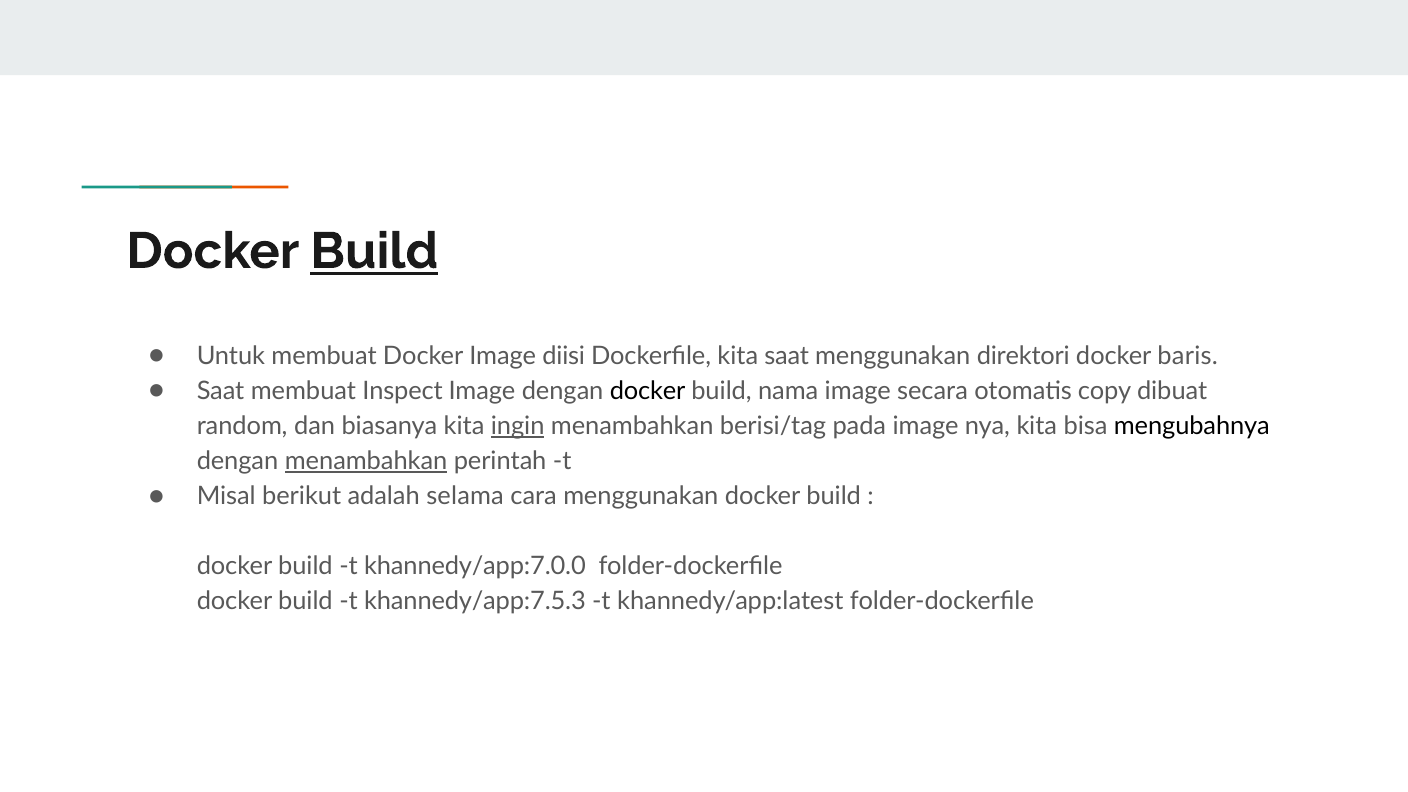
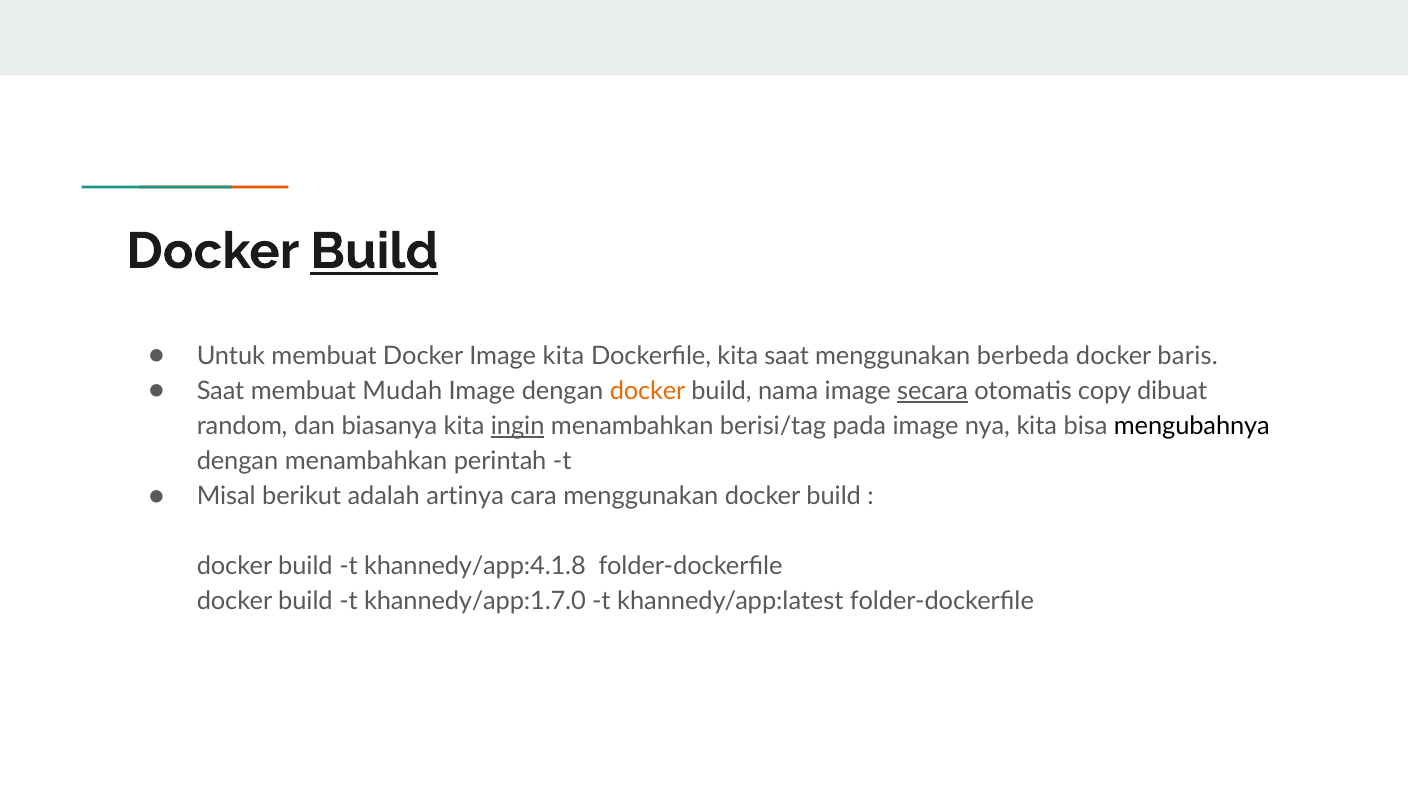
Image diisi: diisi -> kita
direktori: direktori -> berbeda
Inspect: Inspect -> Mudah
docker at (648, 391) colour: black -> orange
secara underline: none -> present
menambahkan at (366, 461) underline: present -> none
selama: selama -> artinya
khannedy/app:7.0.0: khannedy/app:7.0.0 -> khannedy/app:4.1.8
khannedy/app:7.5.3: khannedy/app:7.5.3 -> khannedy/app:1.7.0
